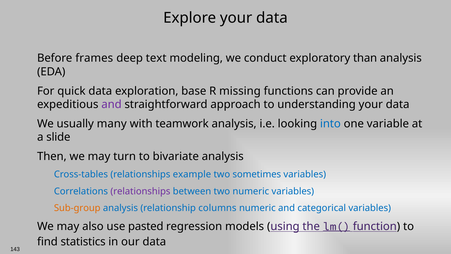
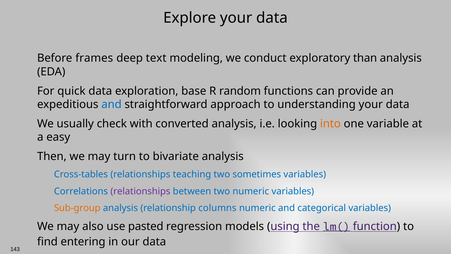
missing: missing -> random
and at (111, 104) colour: purple -> blue
many: many -> check
teamwork: teamwork -> converted
into colour: blue -> orange
slide: slide -> easy
example: example -> teaching
statistics: statistics -> entering
